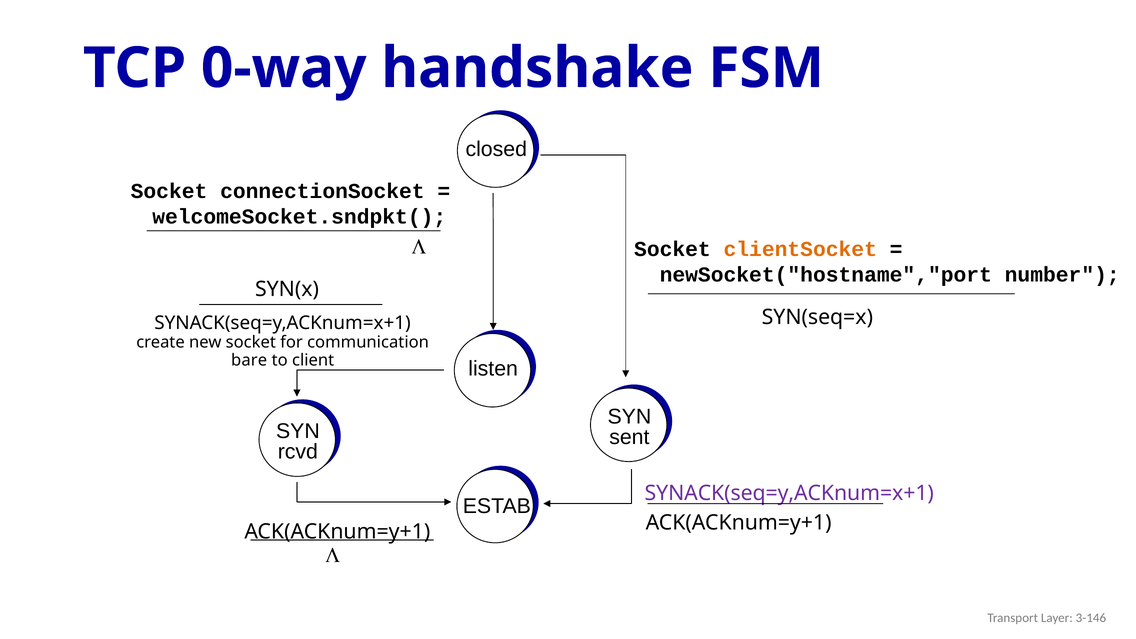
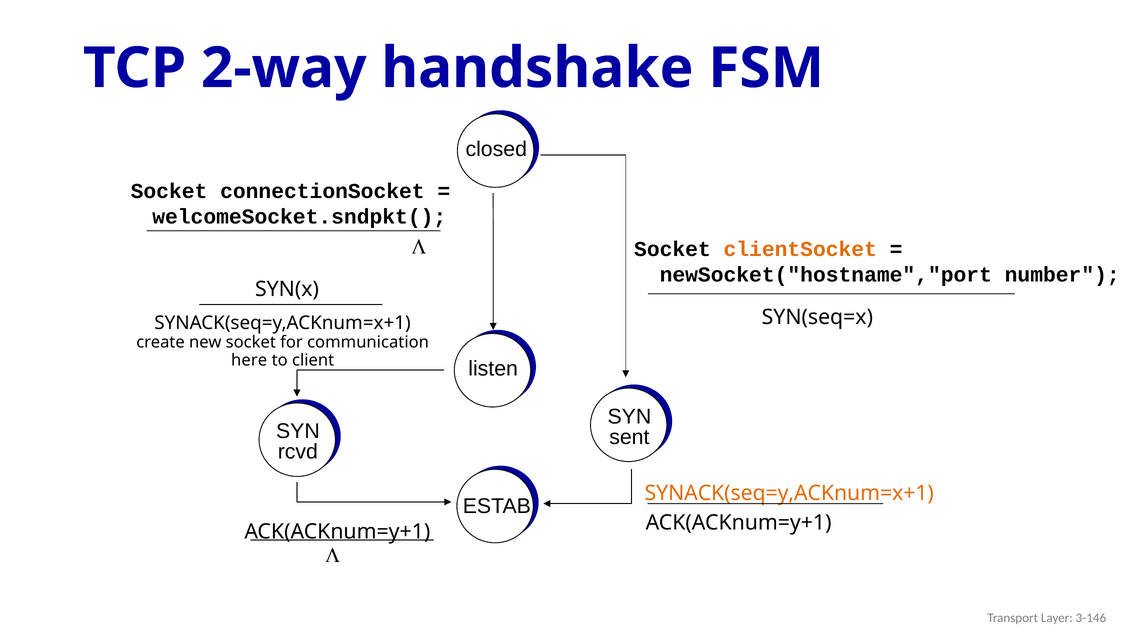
0-way: 0-way -> 2-way
bare: bare -> here
SYNACK(seq=y,ACKnum=x+1 at (789, 493) colour: purple -> orange
